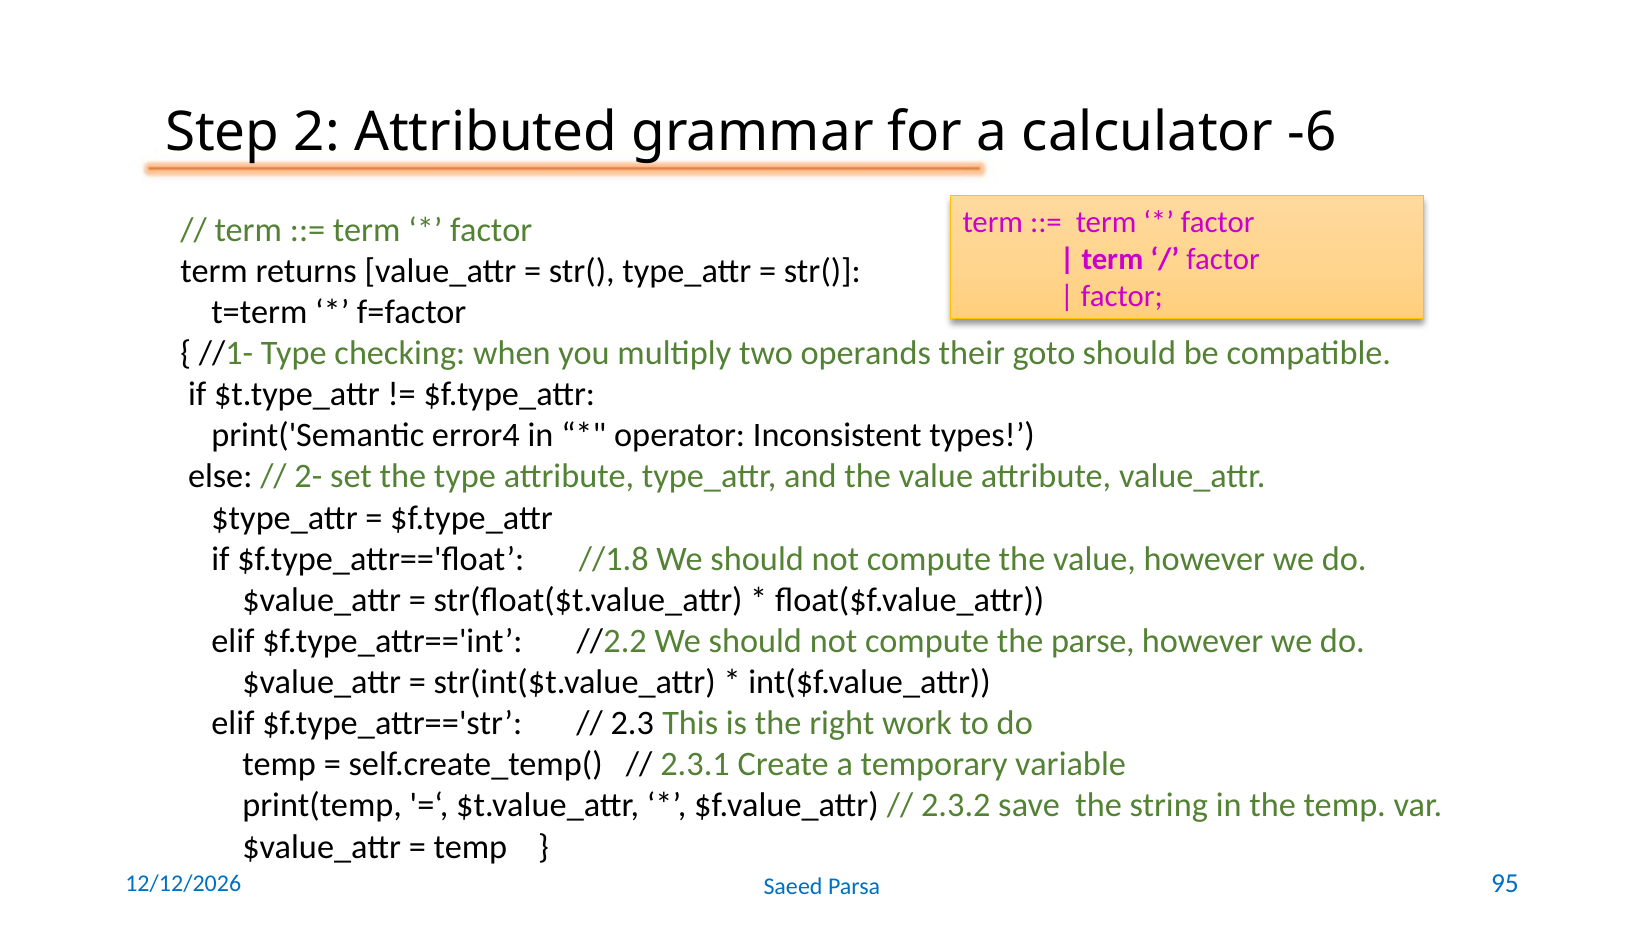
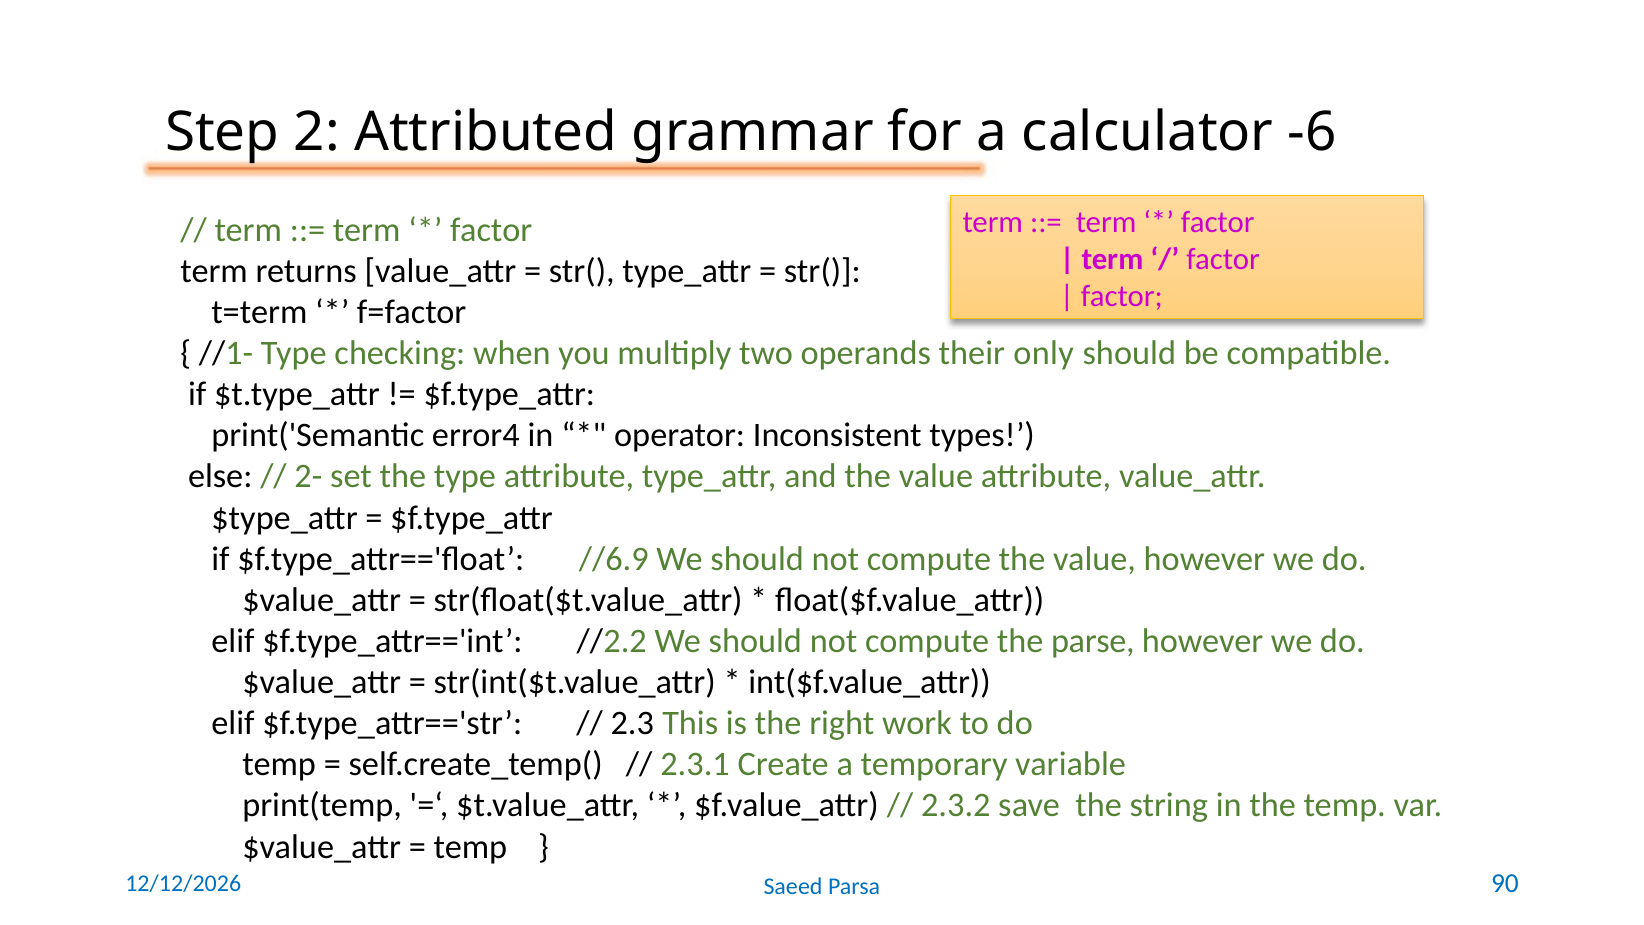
goto: goto -> only
//1.8: //1.8 -> //6.9
95: 95 -> 90
